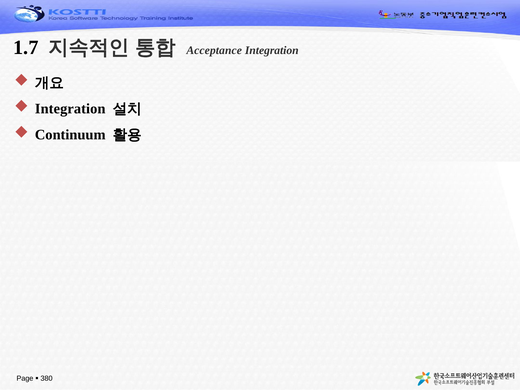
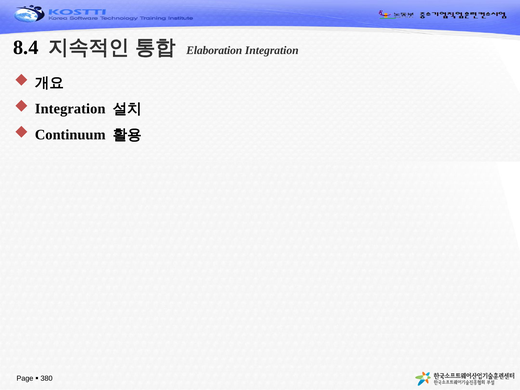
1.7: 1.7 -> 8.4
Acceptance: Acceptance -> Elaboration
